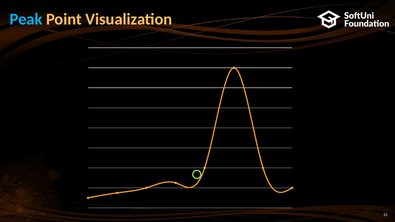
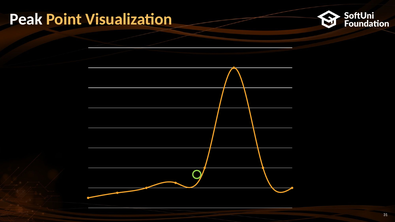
Peak colour: light blue -> white
